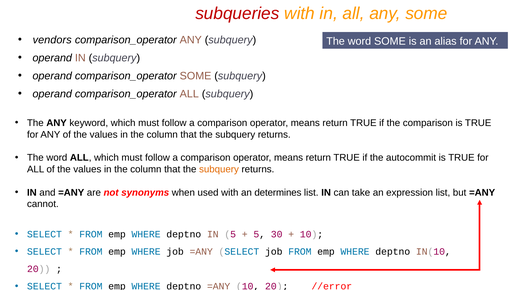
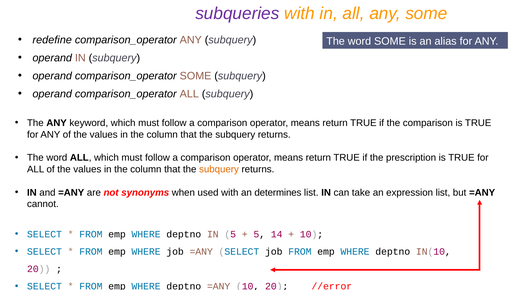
subqueries colour: red -> purple
vendors: vendors -> redefine
autocommit: autocommit -> prescription
30: 30 -> 14
